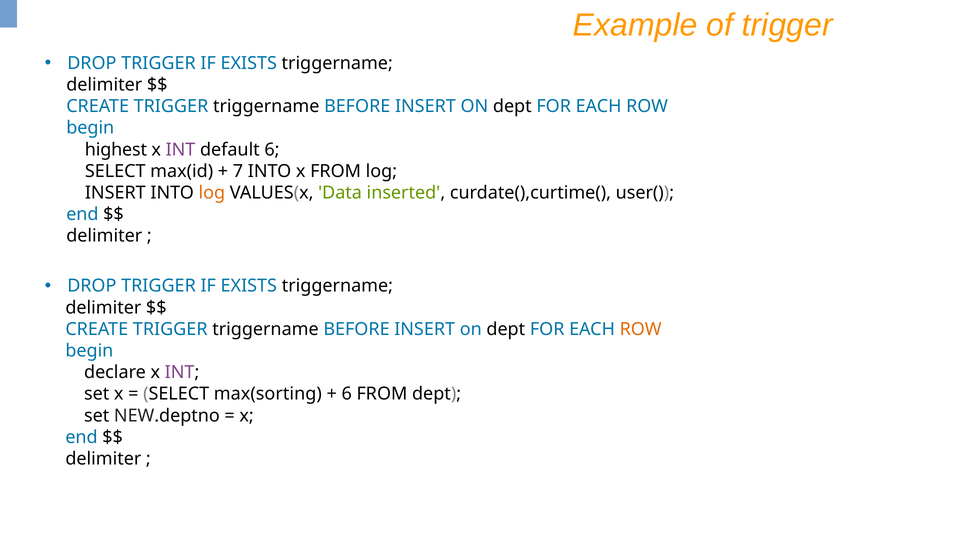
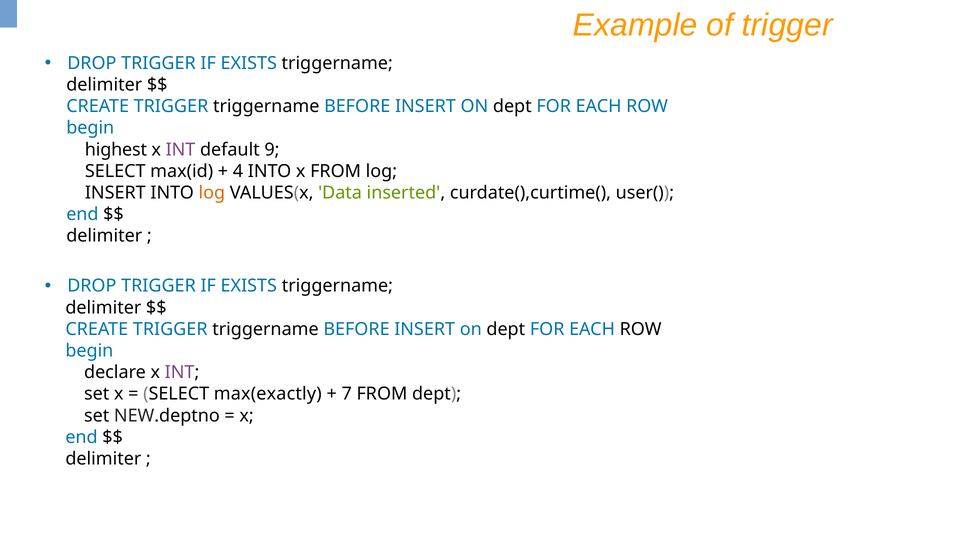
default 6: 6 -> 9
7: 7 -> 4
ROW at (641, 329) colour: orange -> black
max(sorting: max(sorting -> max(exactly
6 at (347, 394): 6 -> 7
